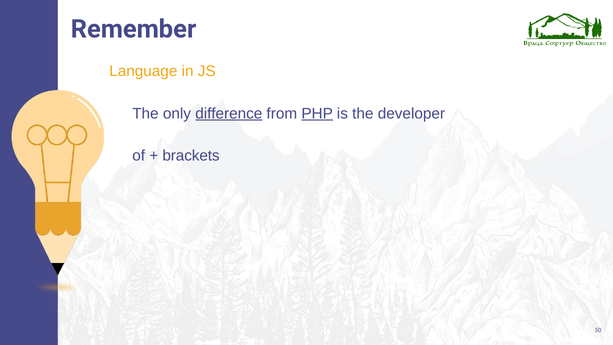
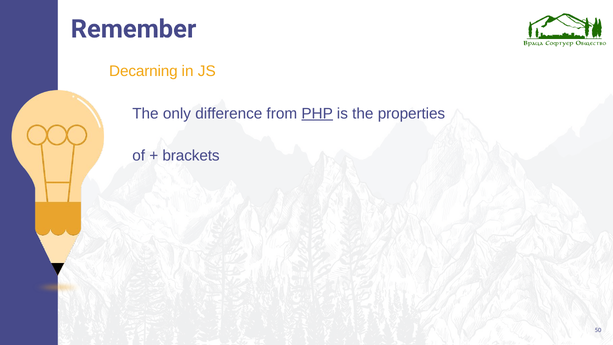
Language: Language -> Decarning
difference underline: present -> none
developer: developer -> properties
